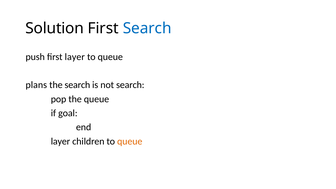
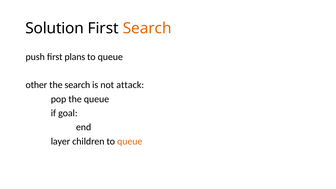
Search at (147, 28) colour: blue -> orange
first layer: layer -> plans
plans: plans -> other
not search: search -> attack
